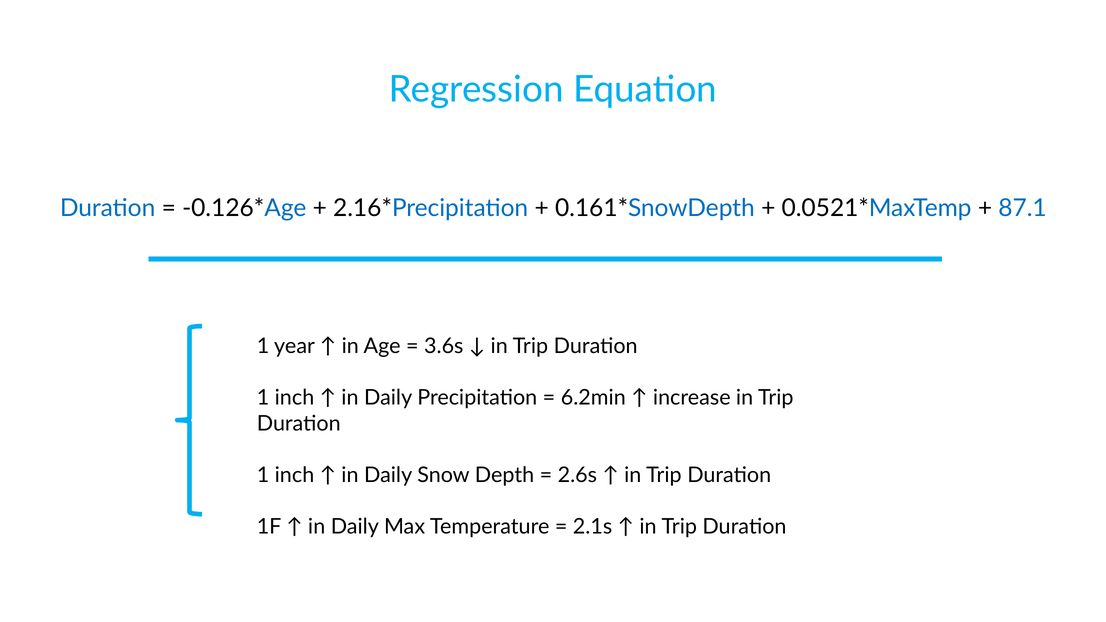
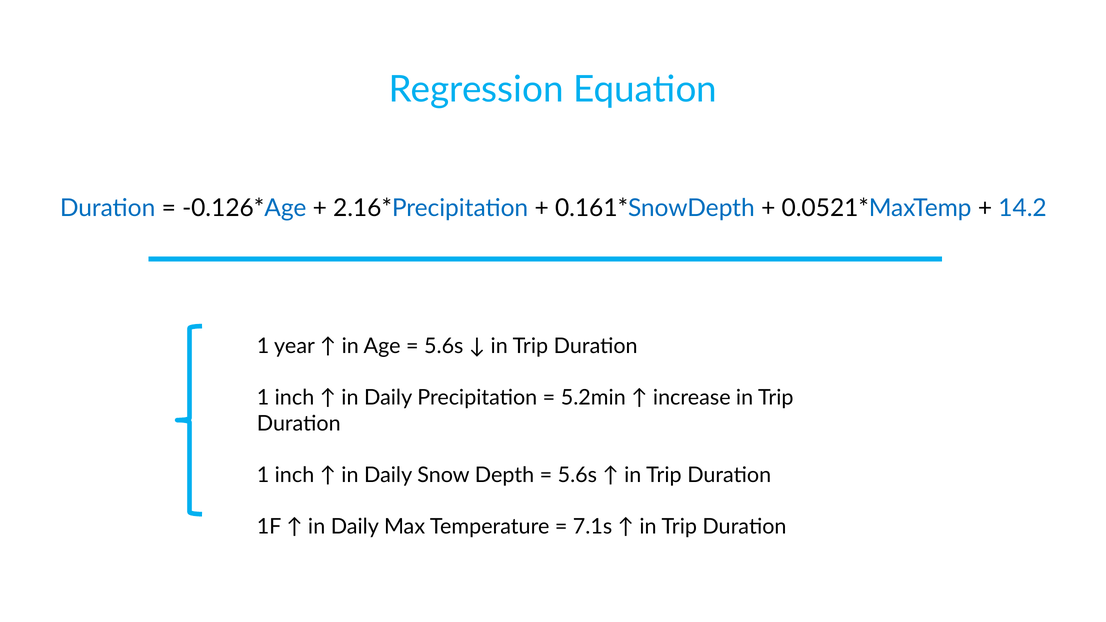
87.1: 87.1 -> 14.2
3.6s at (444, 346): 3.6s -> 5.6s
6.2min: 6.2min -> 5.2min
2.6s at (577, 475): 2.6s -> 5.6s
2.1s: 2.1s -> 7.1s
